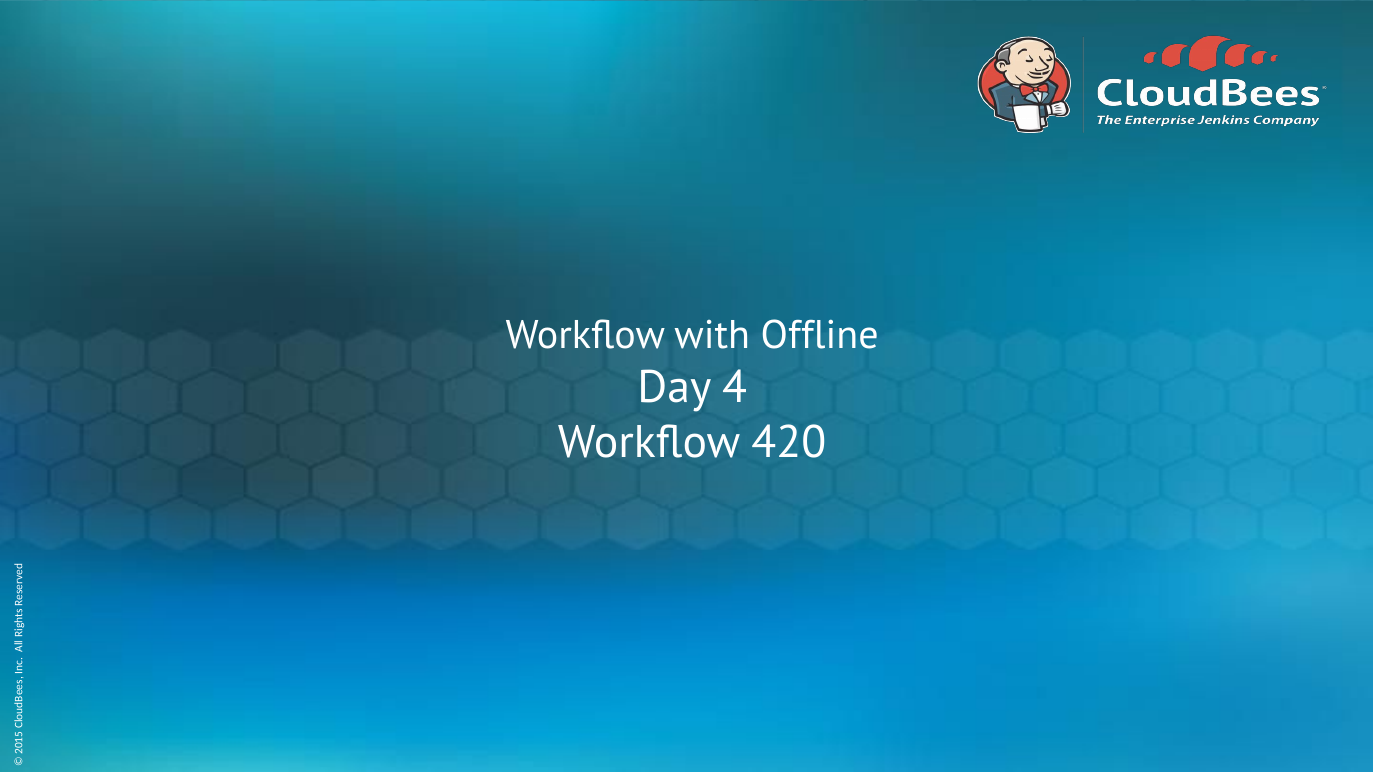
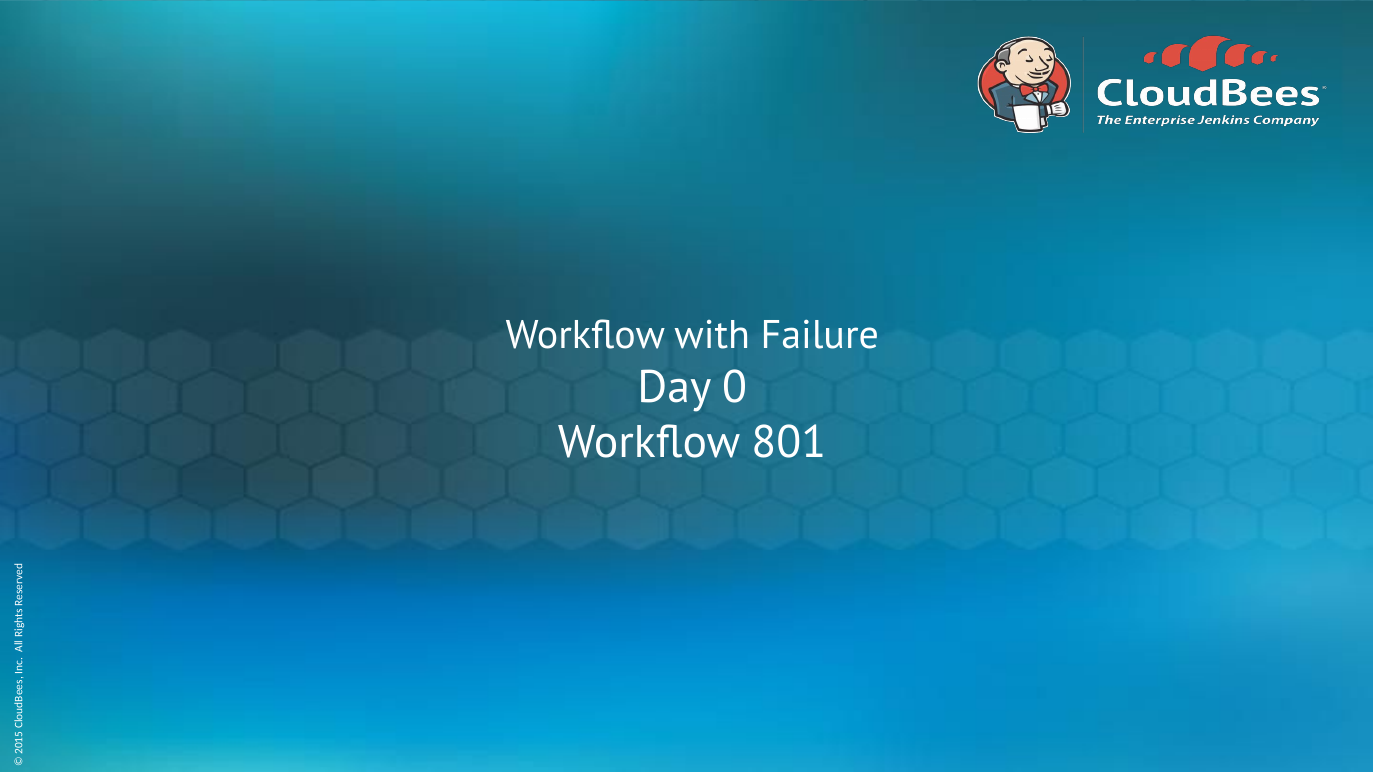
Offline: Offline -> Failure
Day 4: 4 -> 0
420: 420 -> 801
